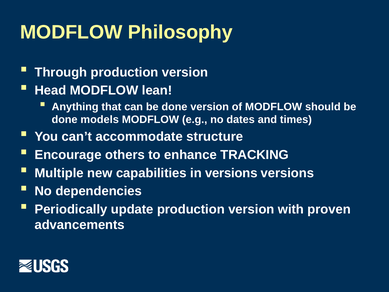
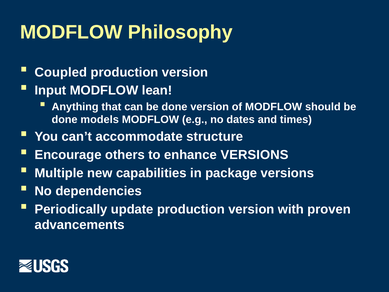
Through: Through -> Coupled
Head: Head -> Input
enhance TRACKING: TRACKING -> VERSIONS
in versions: versions -> package
